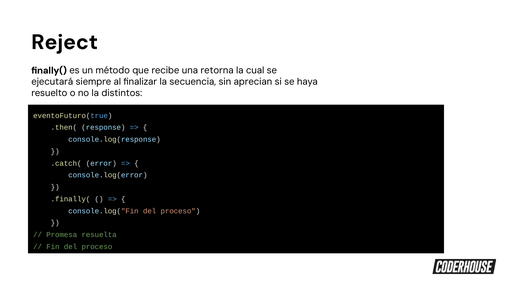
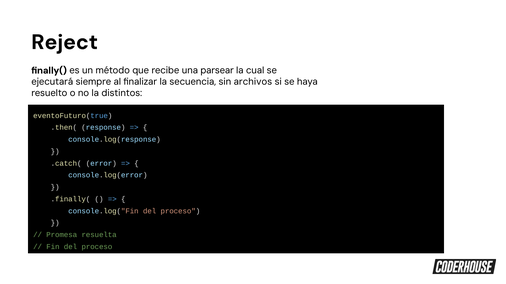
retorna: retorna -> parsear
aprecian: aprecian -> archivos
